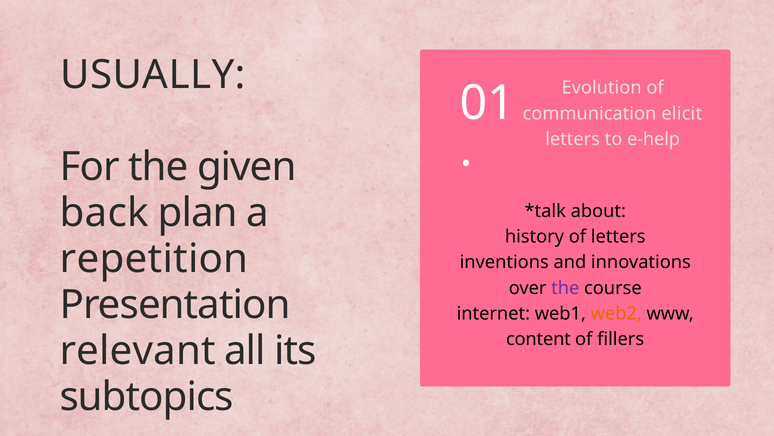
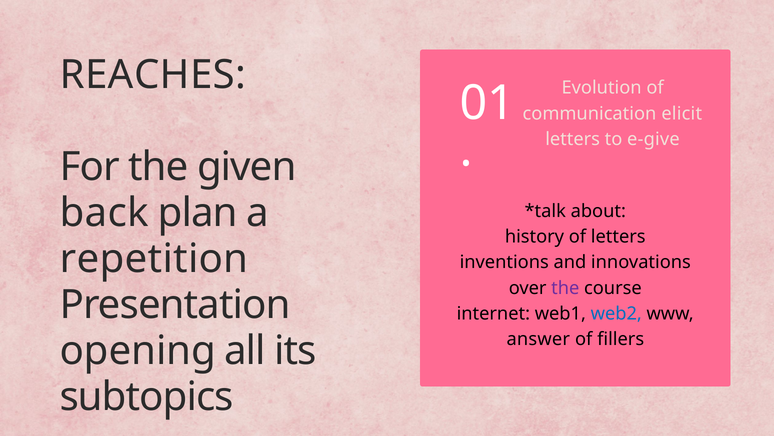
USUALLY: USUALLY -> REACHES
e-help: e-help -> e-give
web2 colour: orange -> blue
content: content -> answer
relevant: relevant -> opening
